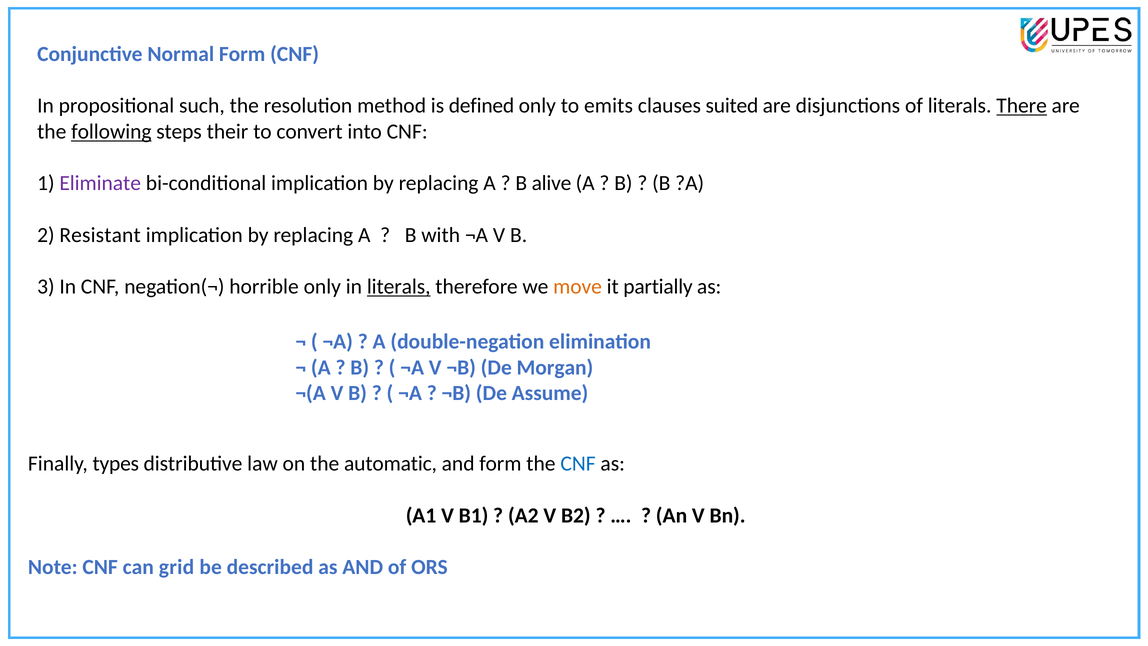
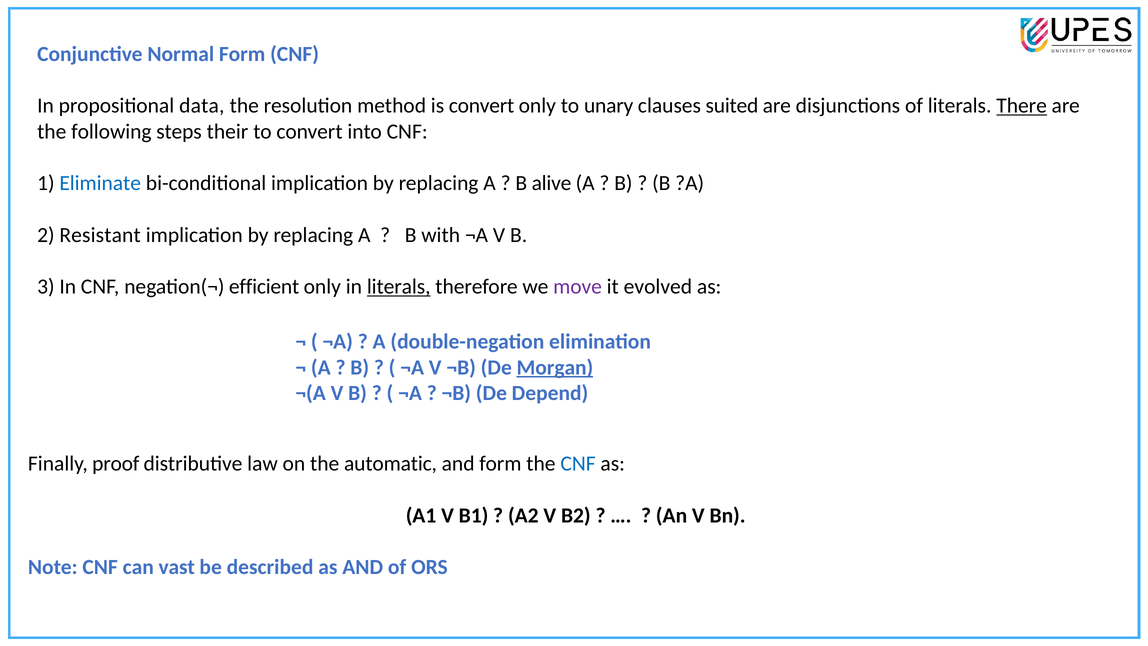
such: such -> data
is defined: defined -> convert
emits: emits -> unary
following underline: present -> none
Eliminate colour: purple -> blue
horrible: horrible -> efficient
move colour: orange -> purple
partially: partially -> evolved
Morgan underline: none -> present
Assume: Assume -> Depend
types: types -> proof
grid: grid -> vast
